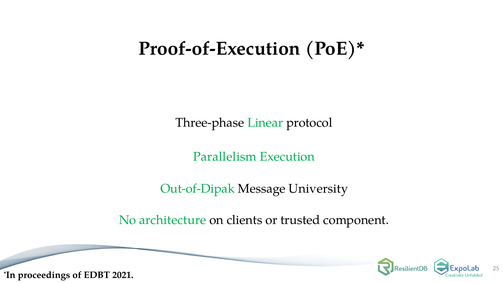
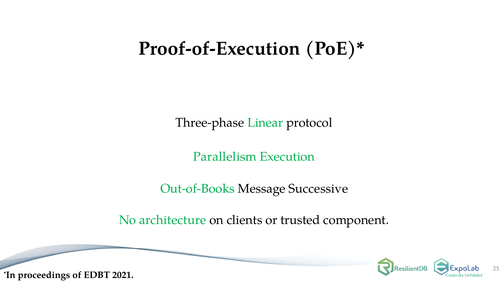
Out-of-Dipak: Out-of-Dipak -> Out-of-Books
University: University -> Successive
